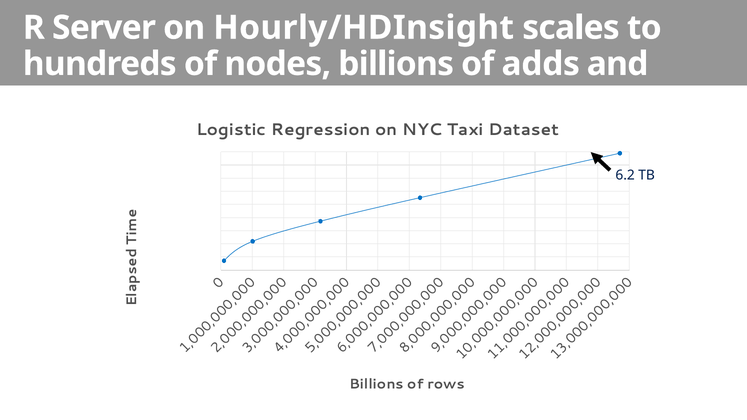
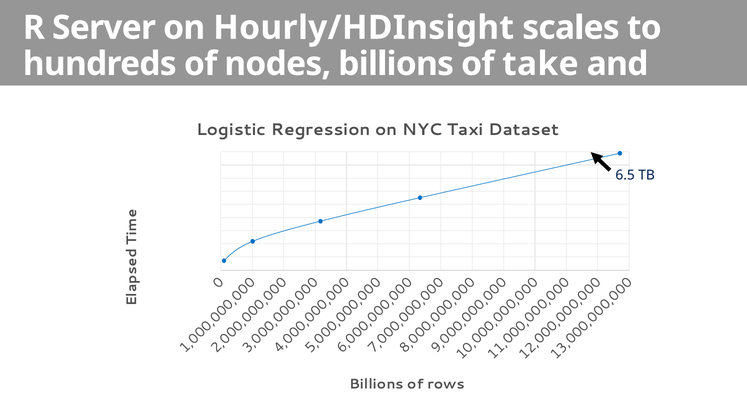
adds: adds -> take
6.2: 6.2 -> 6.5
